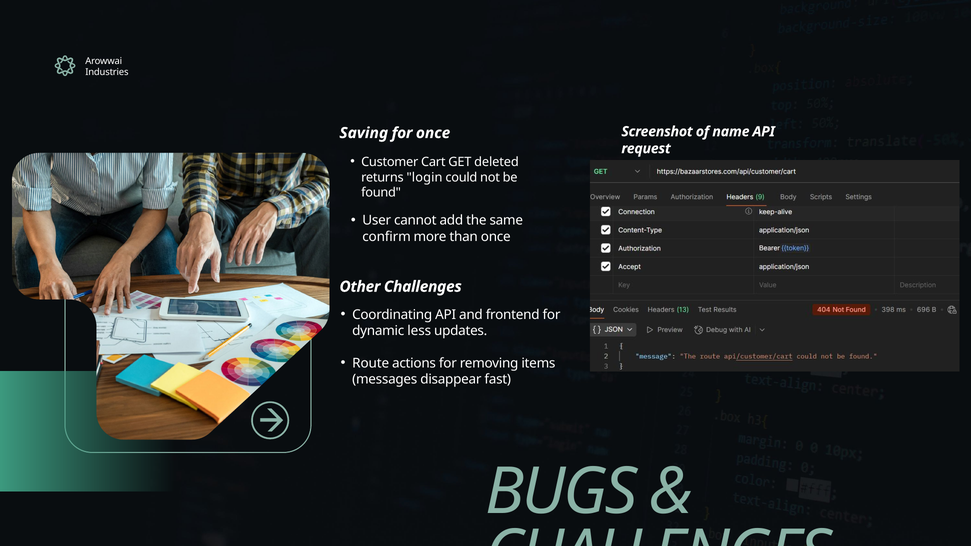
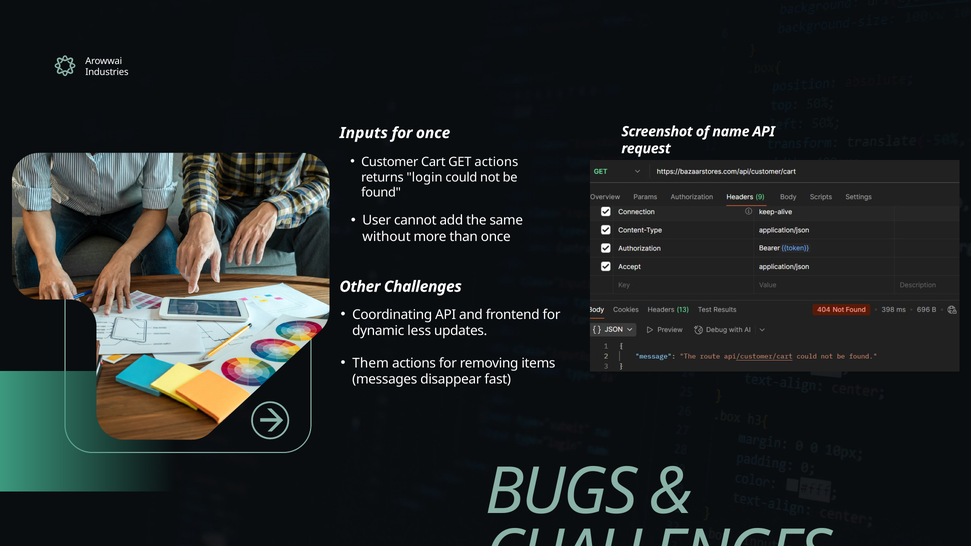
Saving: Saving -> Inputs
GET deleted: deleted -> actions
confirm: confirm -> without
Route: Route -> Them
